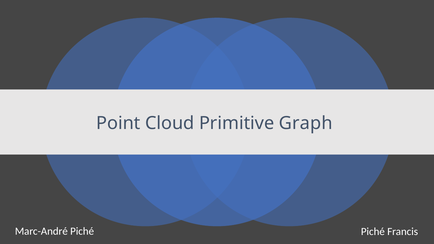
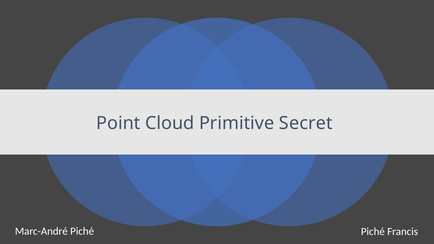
Graph: Graph -> Secret
